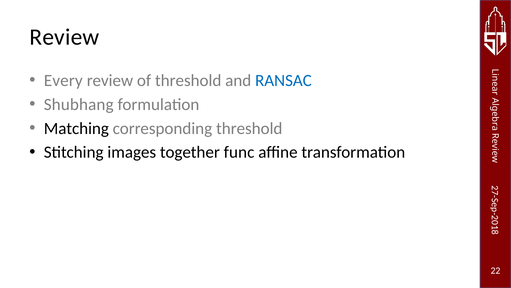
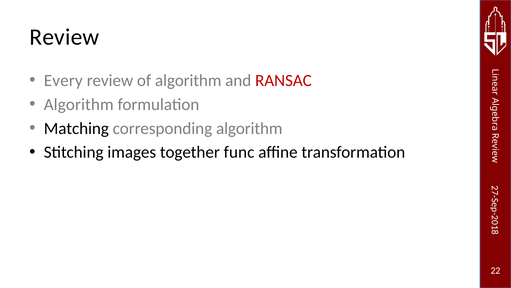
of threshold: threshold -> algorithm
RANSAC colour: blue -> red
Shubhang at (79, 104): Shubhang -> Algorithm
corresponding threshold: threshold -> algorithm
